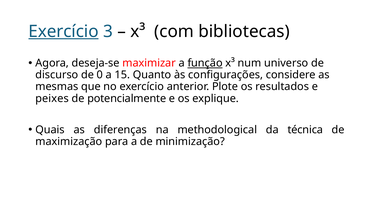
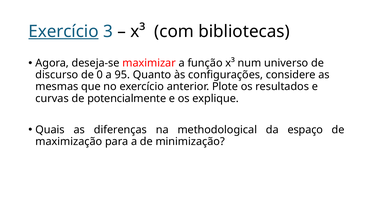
função underline: present -> none
15: 15 -> 95
peixes: peixes -> curvas
técnica: técnica -> espaço
